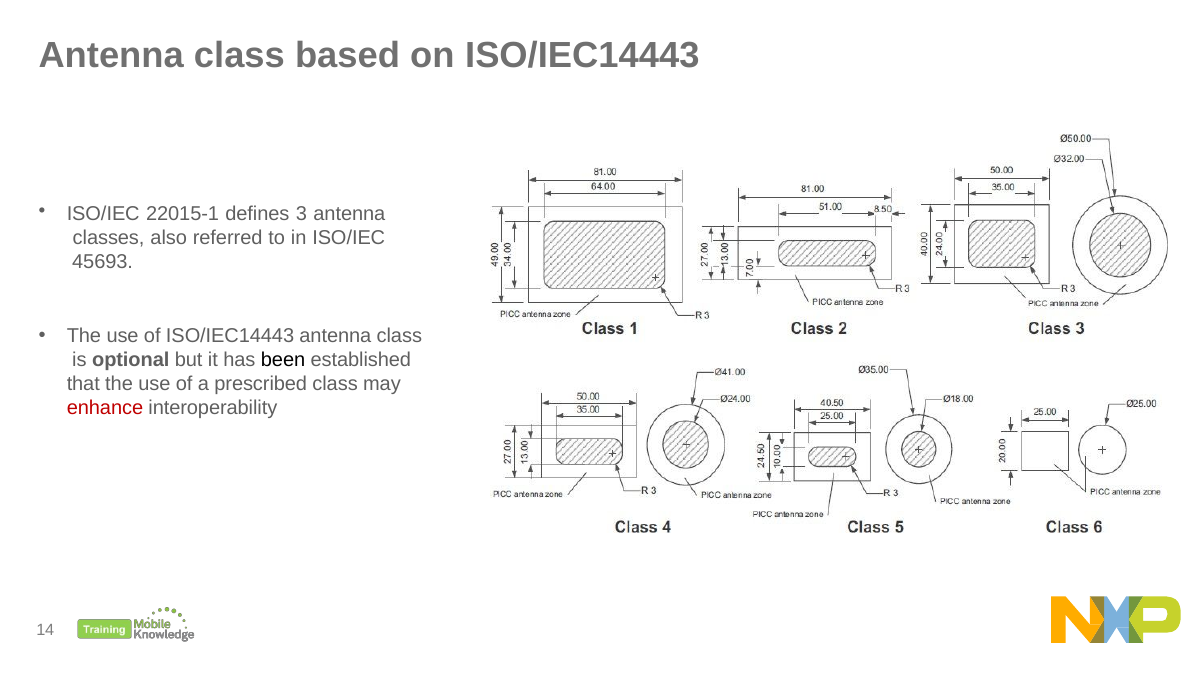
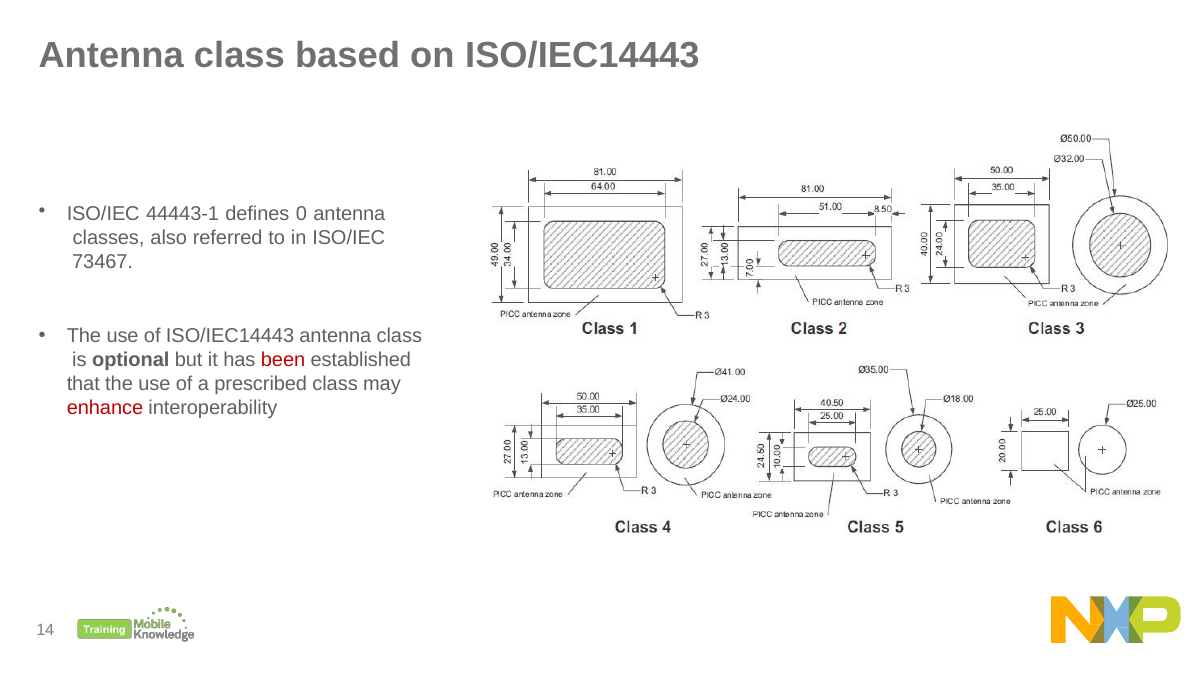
22015-1: 22015-1 -> 44443-1
3: 3 -> 0
45693: 45693 -> 73467
been colour: black -> red
